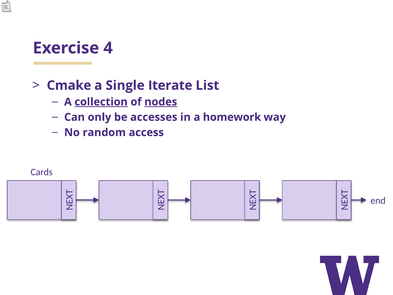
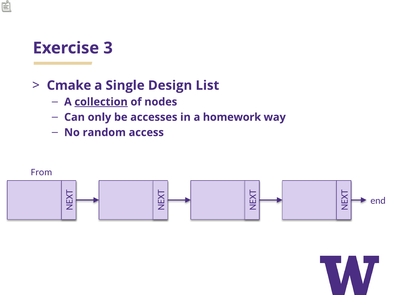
4: 4 -> 3
Iterate: Iterate -> Design
nodes underline: present -> none
Cards: Cards -> From
